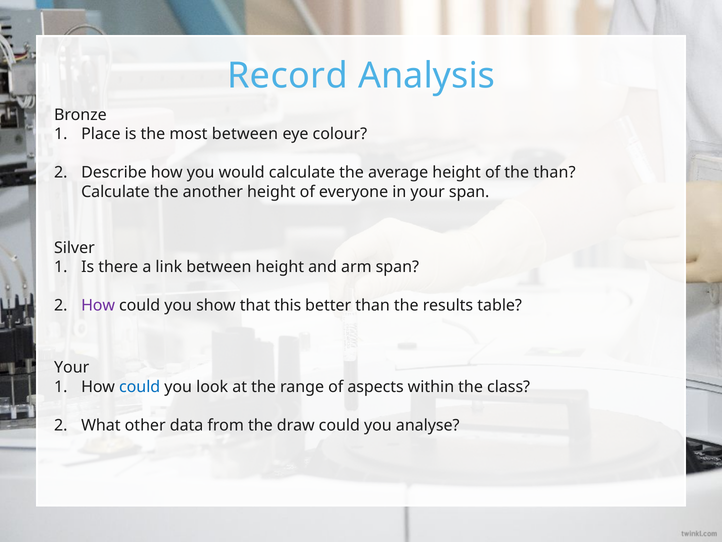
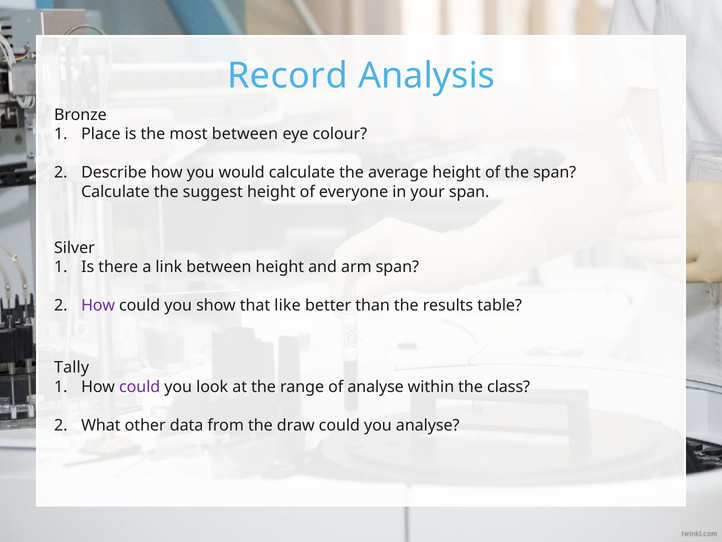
the than: than -> span
another: another -> suggest
this: this -> like
Your at (72, 367): Your -> Tally
could at (140, 387) colour: blue -> purple
of aspects: aspects -> analyse
